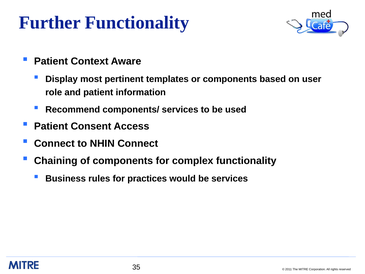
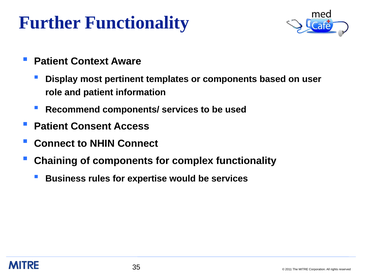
practices: practices -> expertise
